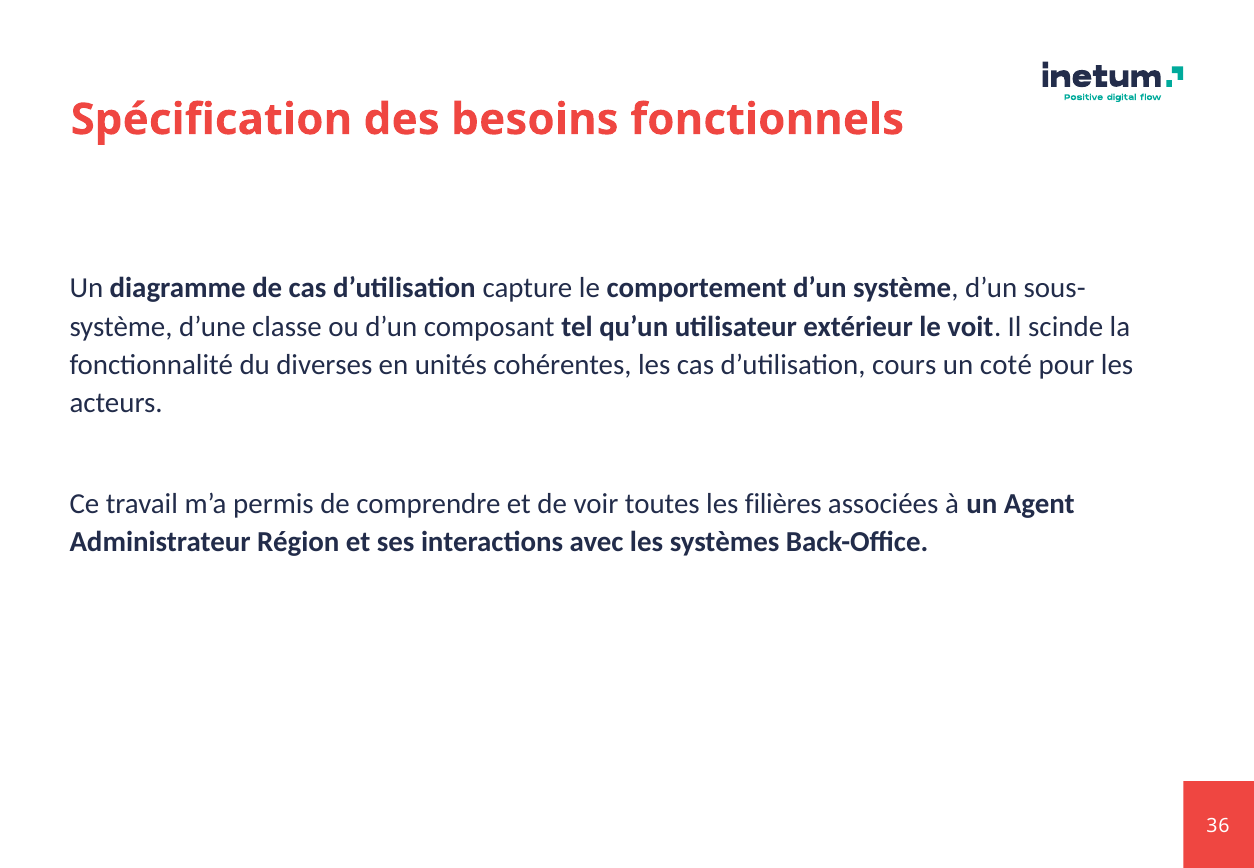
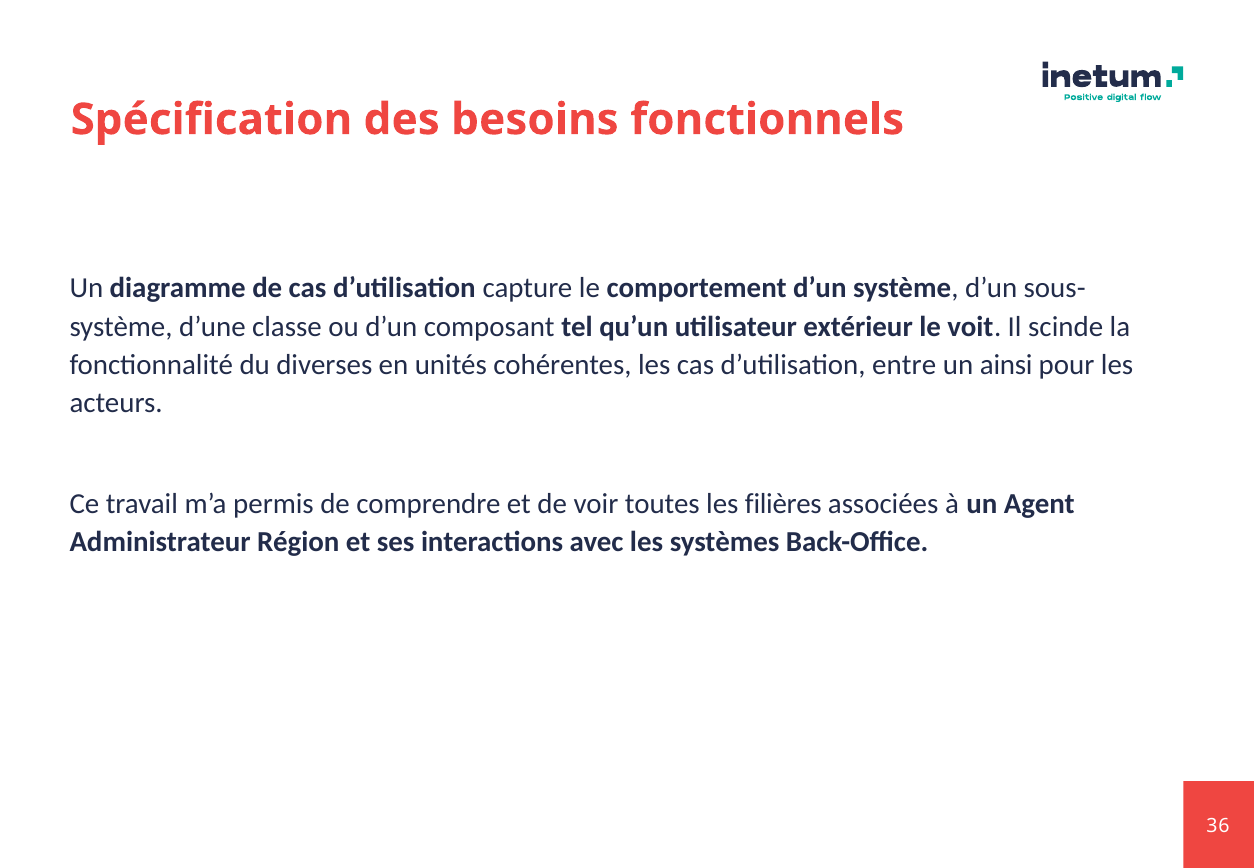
cours: cours -> entre
coté: coté -> ainsi
